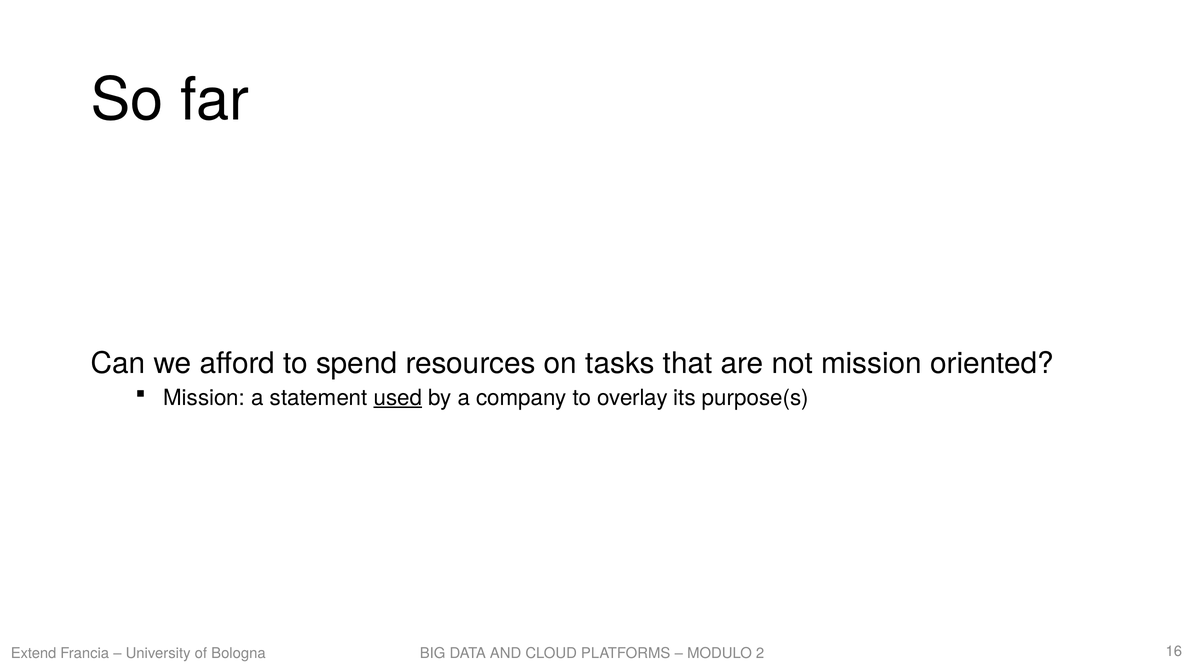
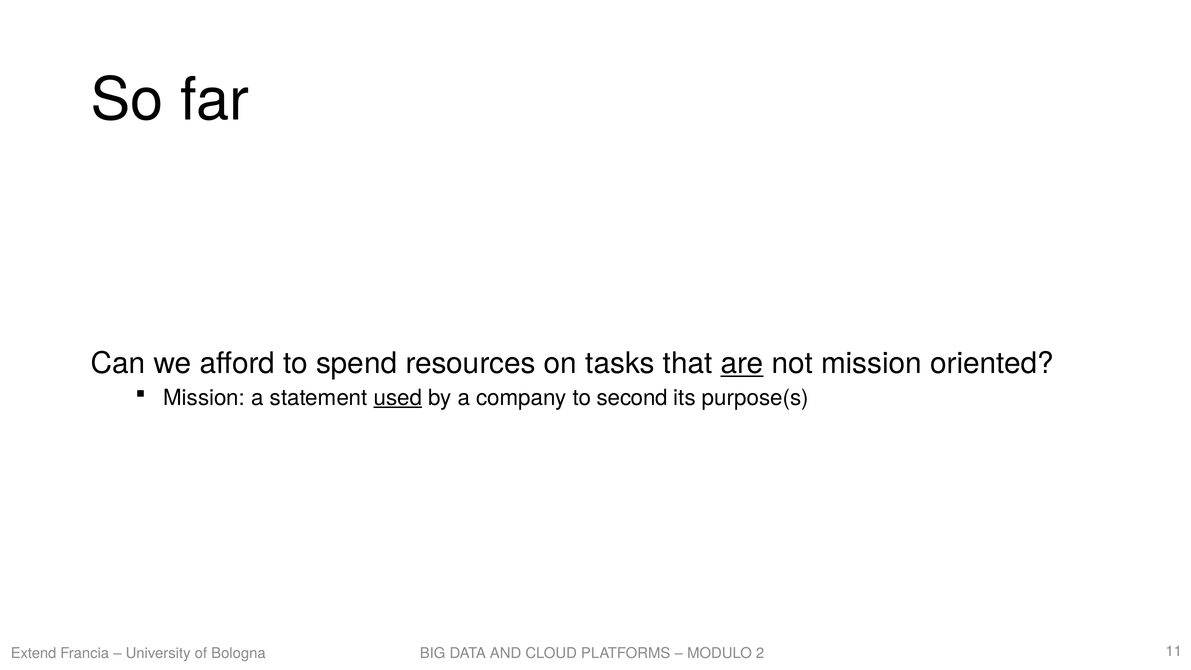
are underline: none -> present
overlay: overlay -> second
16: 16 -> 11
